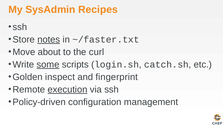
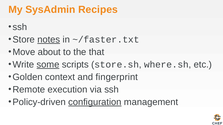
curl: curl -> that
login.sh: login.sh -> store.sh
catch.sh: catch.sh -> where.sh
inspect: inspect -> context
execution underline: present -> none
configuration underline: none -> present
